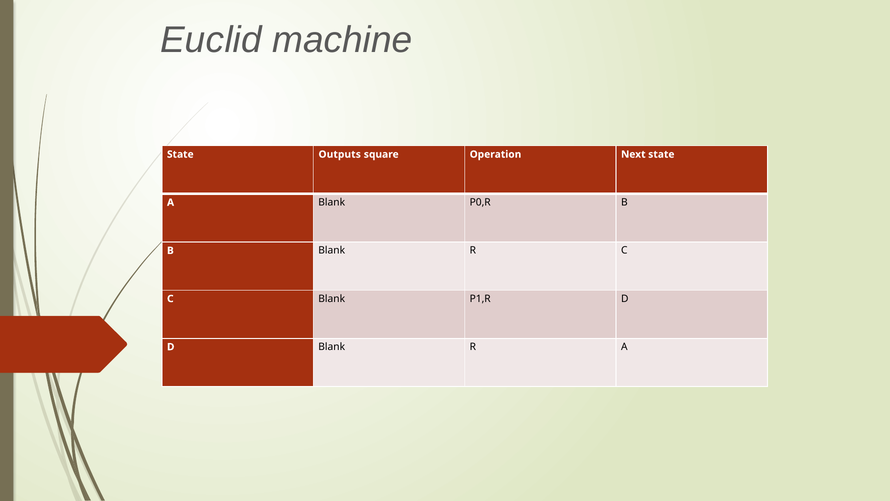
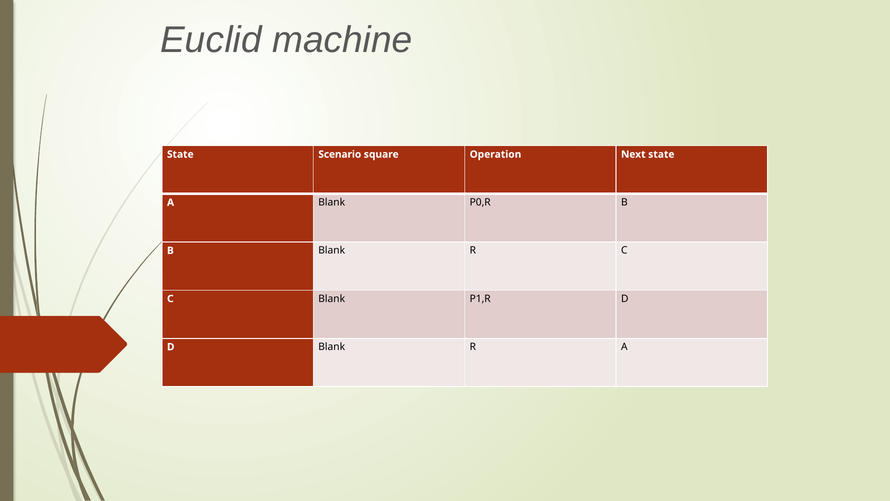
Outputs: Outputs -> Scenario
